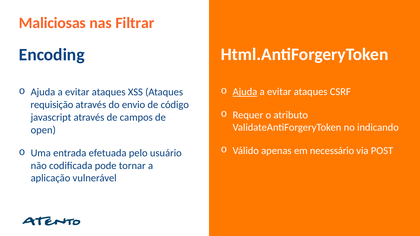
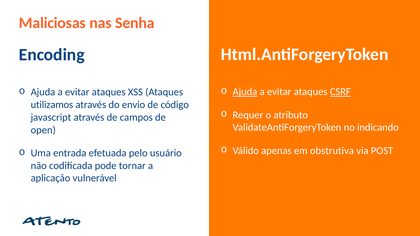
Filtrar: Filtrar -> Senha
CSRF underline: none -> present
requisição: requisição -> utilizamos
necessário: necessário -> obstrutiva
